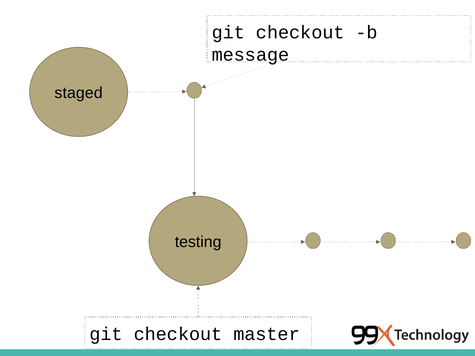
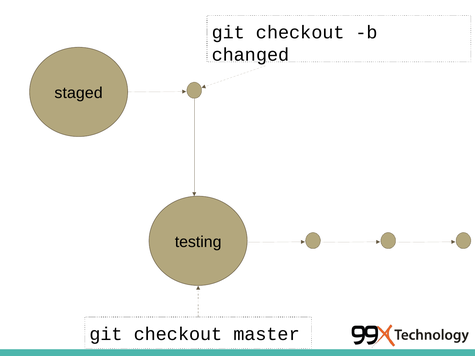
message: message -> changed
